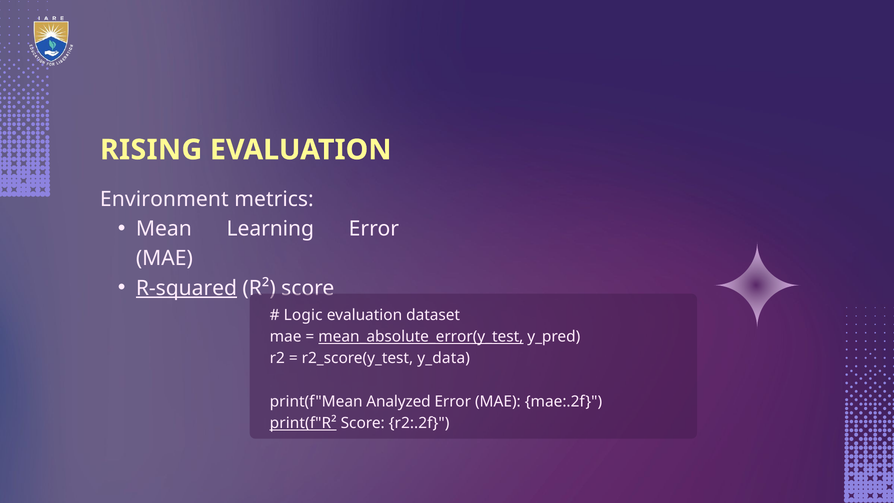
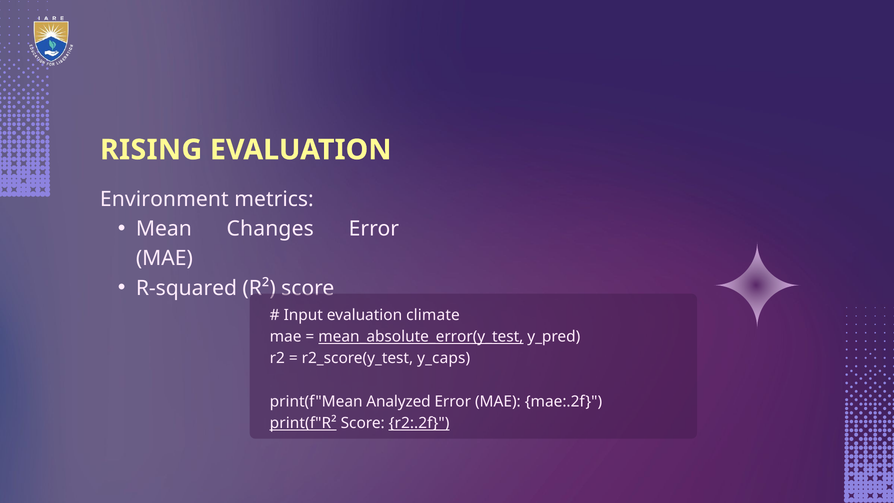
Learning: Learning -> Changes
R-squared underline: present -> none
Logic: Logic -> Input
dataset: dataset -> climate
y_data: y_data -> y_caps
r2:.2f underline: none -> present
